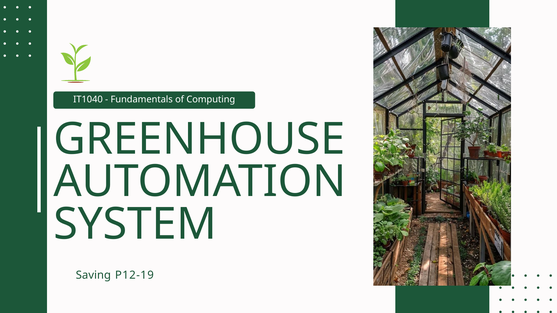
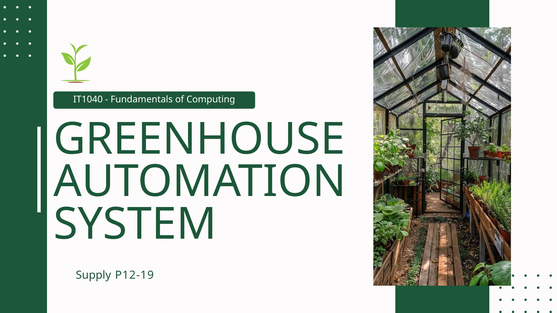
Saving: Saving -> Supply
